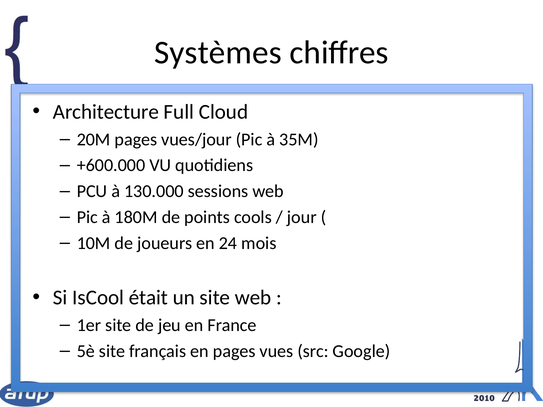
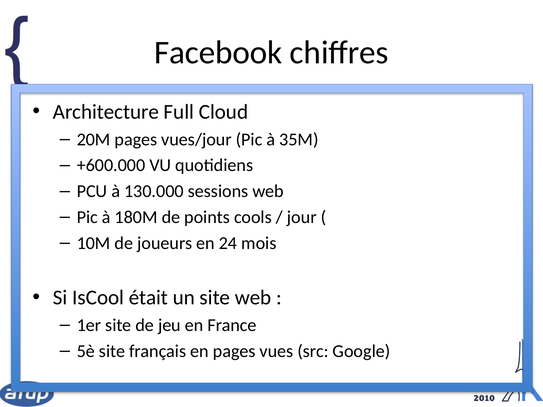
Systèmes: Systèmes -> Facebook
